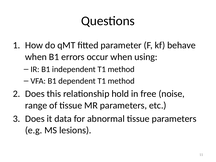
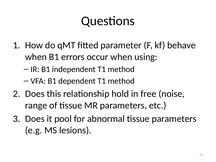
data: data -> pool
